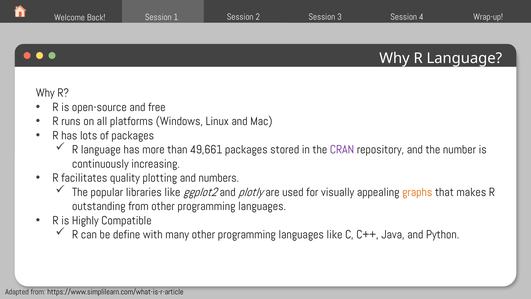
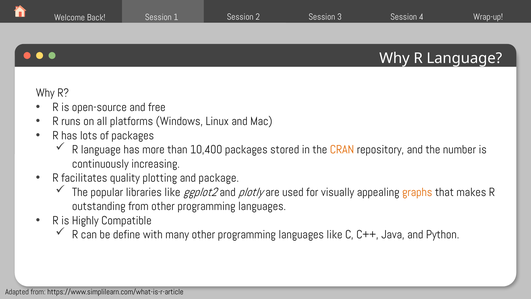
49,661: 49,661 -> 10,400
CRAN colour: purple -> orange
numbers: numbers -> package
